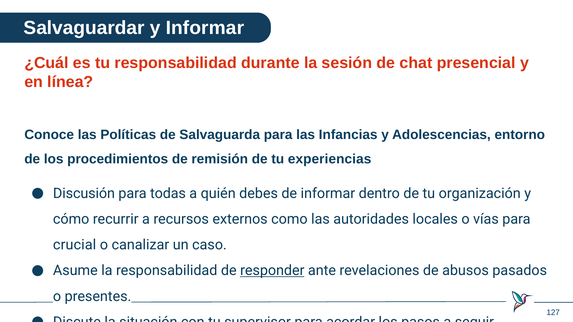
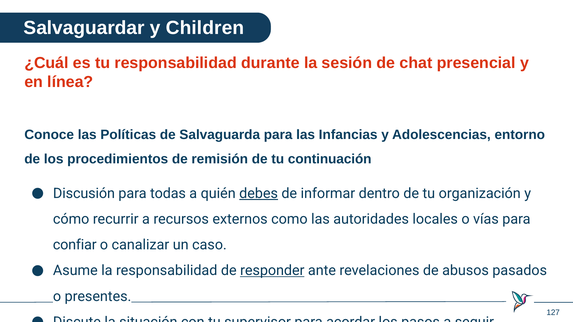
y Informar: Informar -> Children
experiencias: experiencias -> continuación
debes underline: none -> present
crucial: crucial -> confiar
